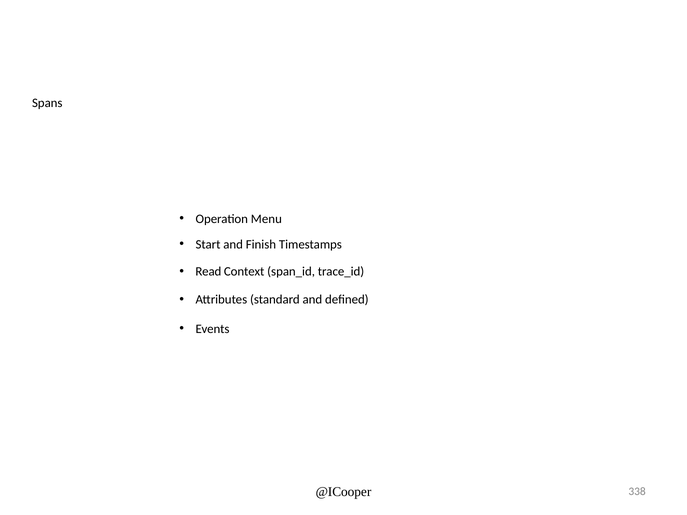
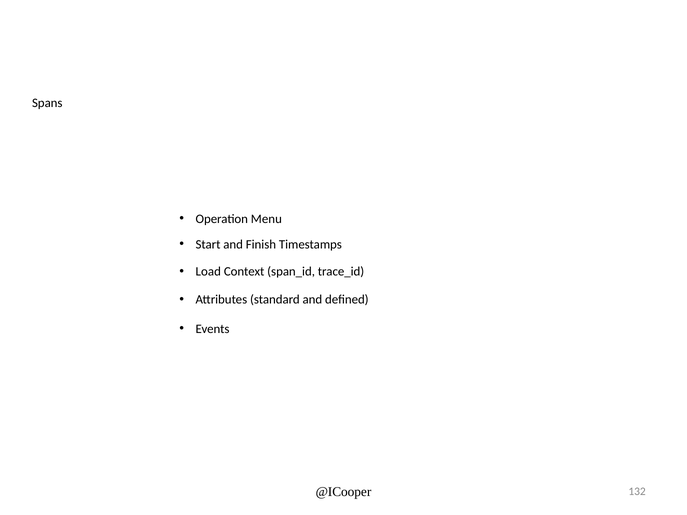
Read: Read -> Load
338: 338 -> 132
